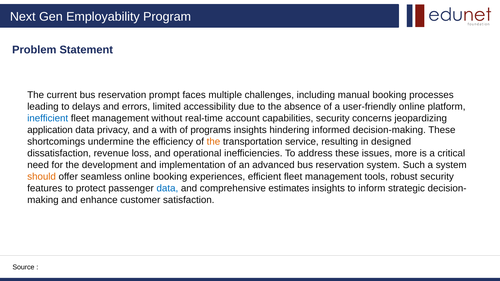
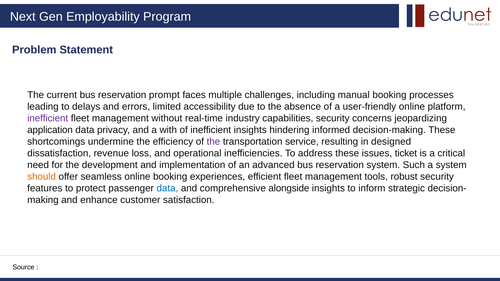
inefficient at (48, 118) colour: blue -> purple
account: account -> industry
of programs: programs -> inefficient
the at (213, 142) colour: orange -> purple
more: more -> ticket
estimates: estimates -> alongside
